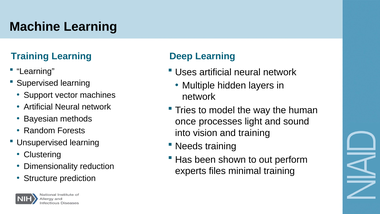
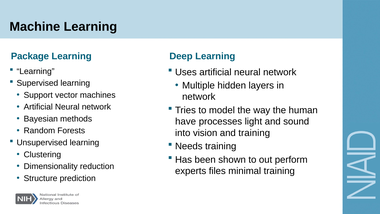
Training at (30, 56): Training -> Package
once: once -> have
